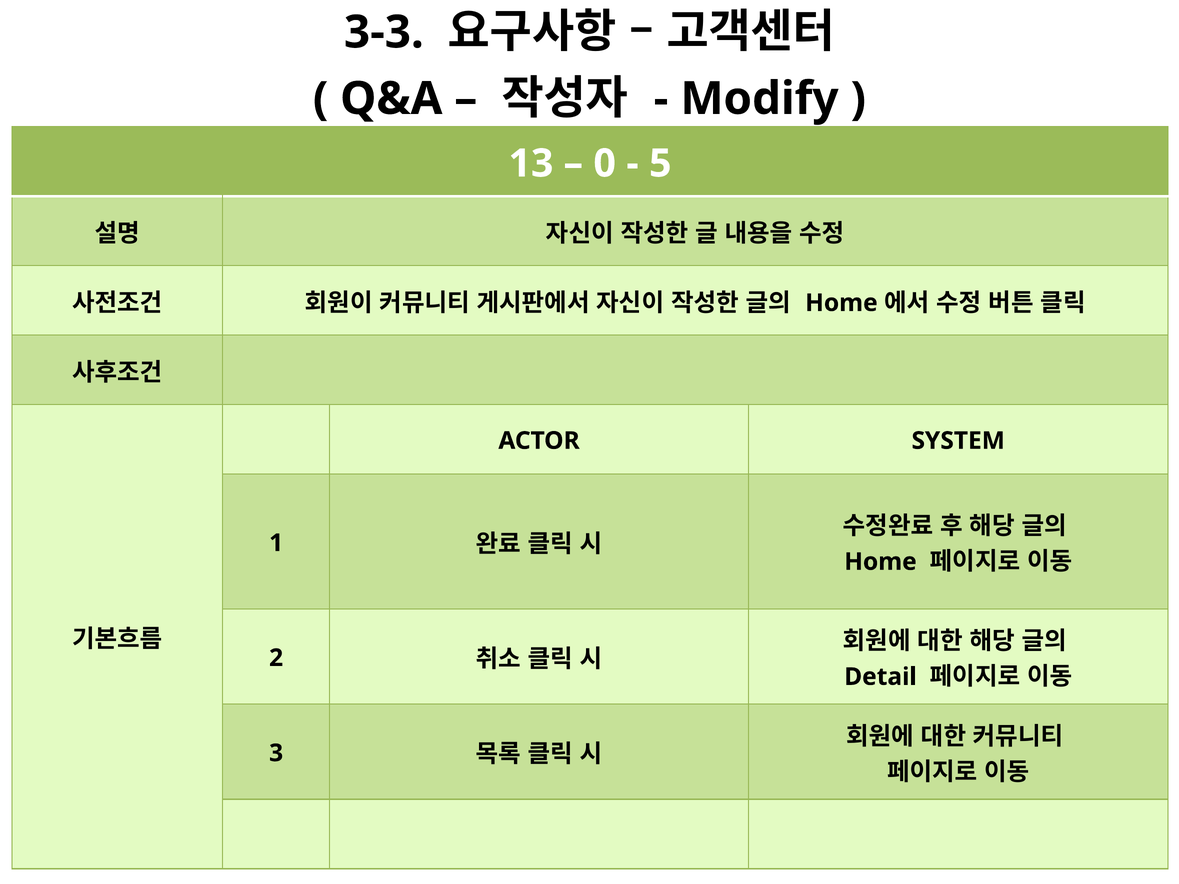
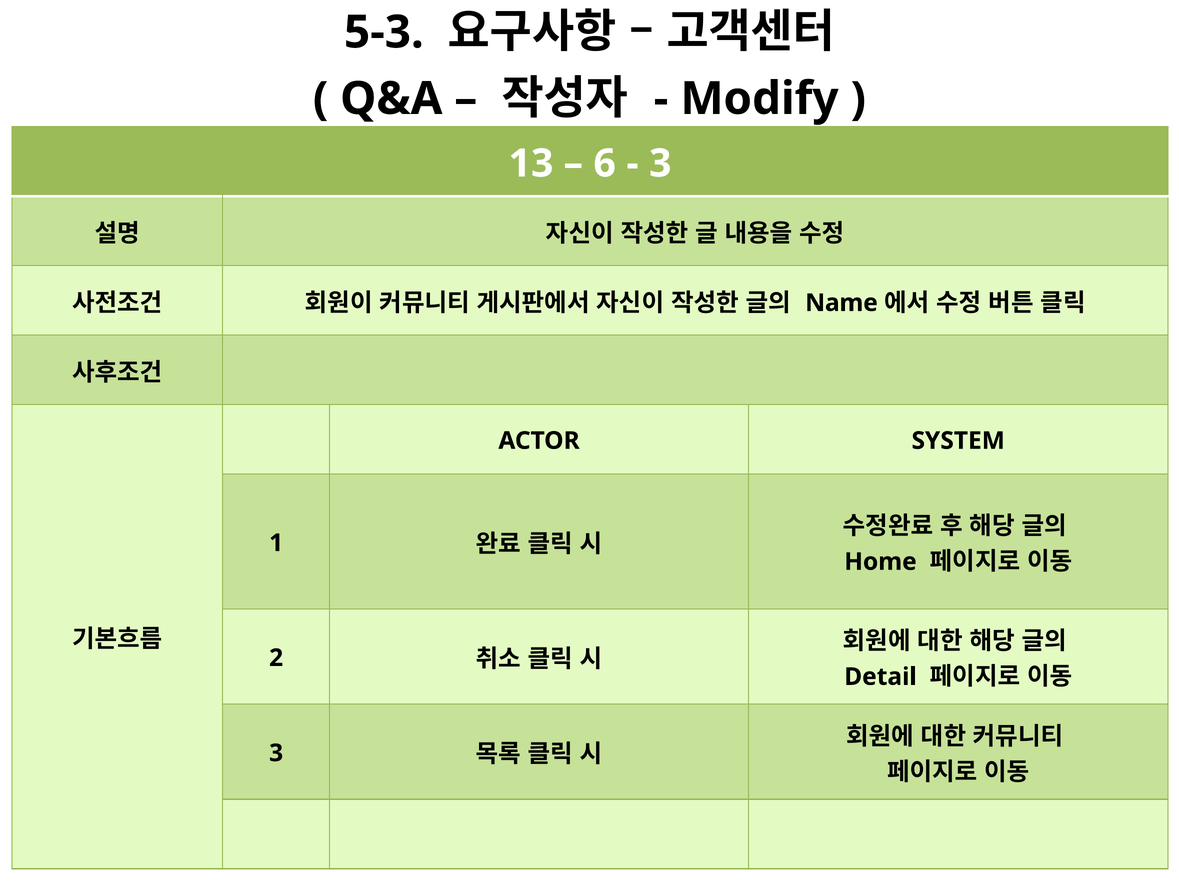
3-3: 3-3 -> 5-3
0: 0 -> 6
5 at (660, 164): 5 -> 3
Home at (841, 303): Home -> Name
